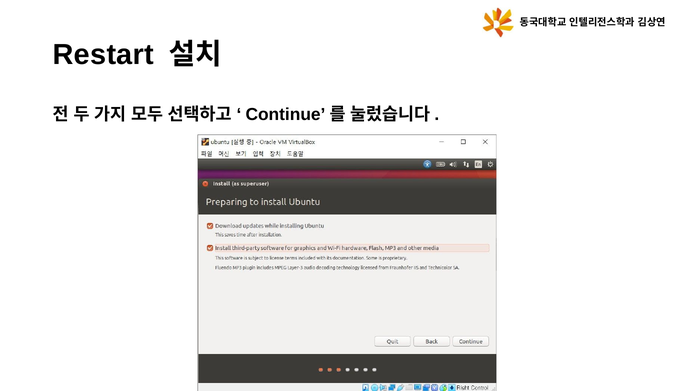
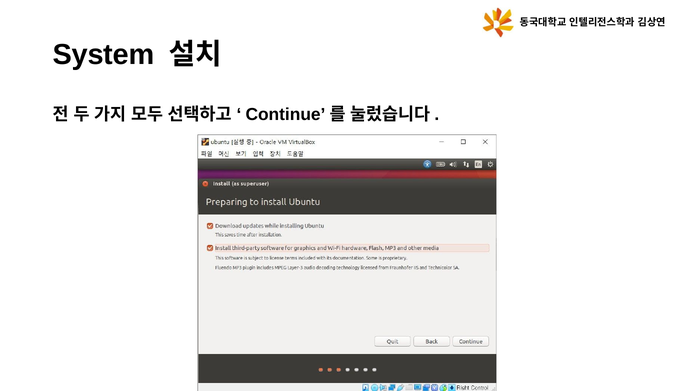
Restart: Restart -> System
